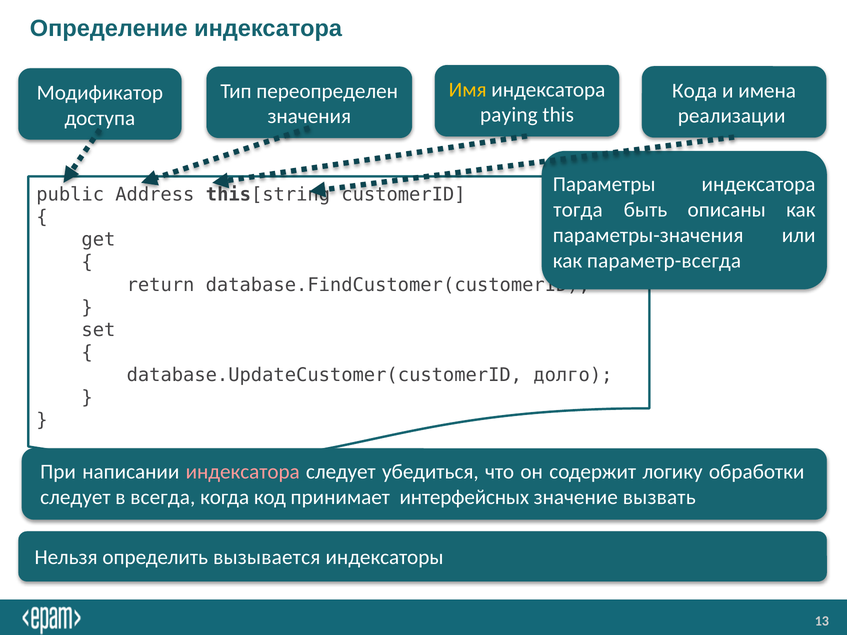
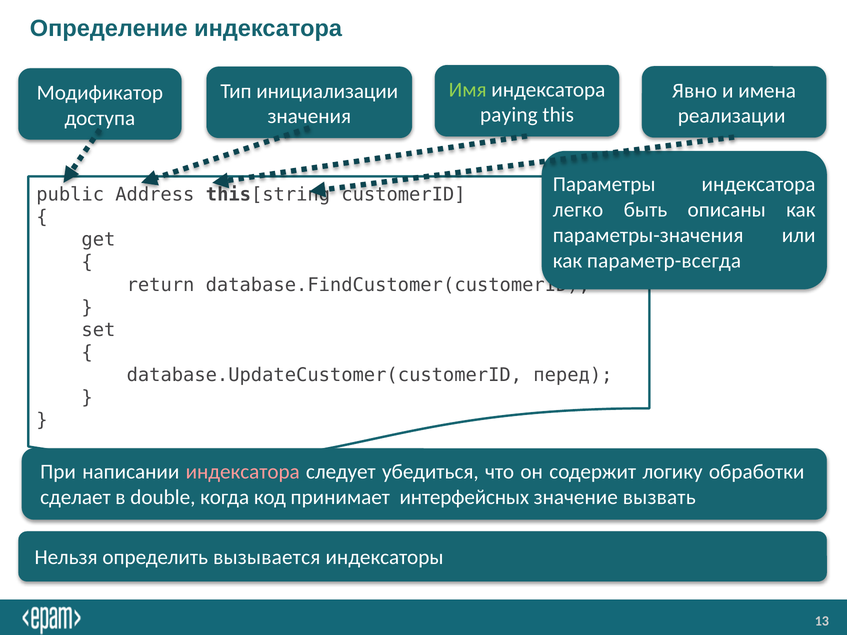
Имя colour: yellow -> light green
Кода: Кода -> Явно
переопределен: переопределен -> инициализации
тогда: тогда -> легко
долго: долго -> перед
следует at (75, 497): следует -> сделает
всегда: всегда -> double
